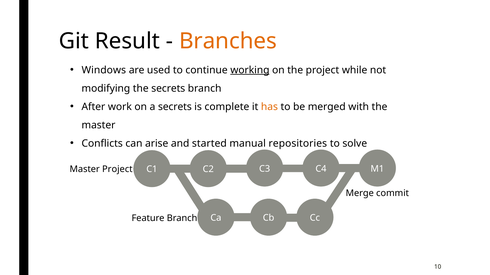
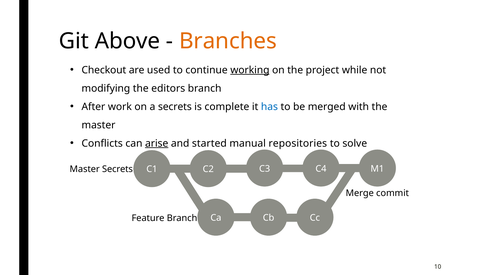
Result: Result -> Above
Windows: Windows -> Checkout
the secrets: secrets -> editors
has colour: orange -> blue
arise underline: none -> present
Master Project: Project -> Secrets
